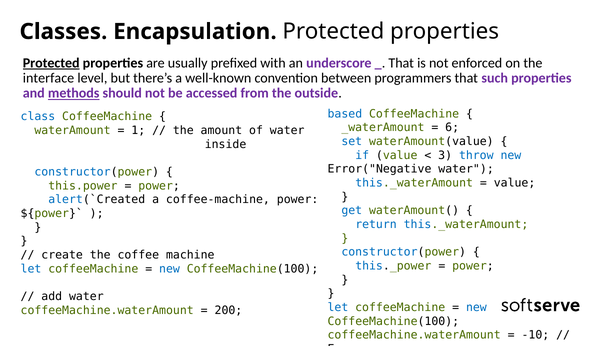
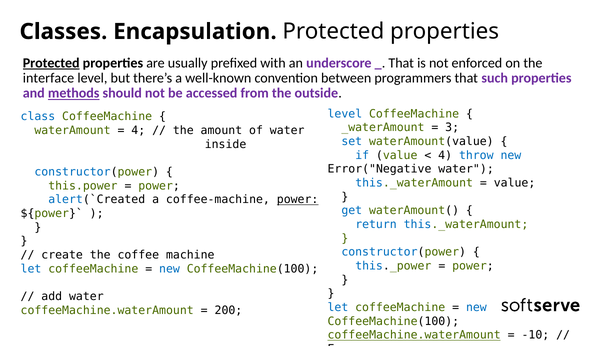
based at (345, 114): based -> level
6: 6 -> 3
1 at (138, 130): 1 -> 4
3 at (445, 155): 3 -> 4
power at (298, 199) underline: none -> present
coffeeMachine.waterAmount at (414, 335) underline: none -> present
